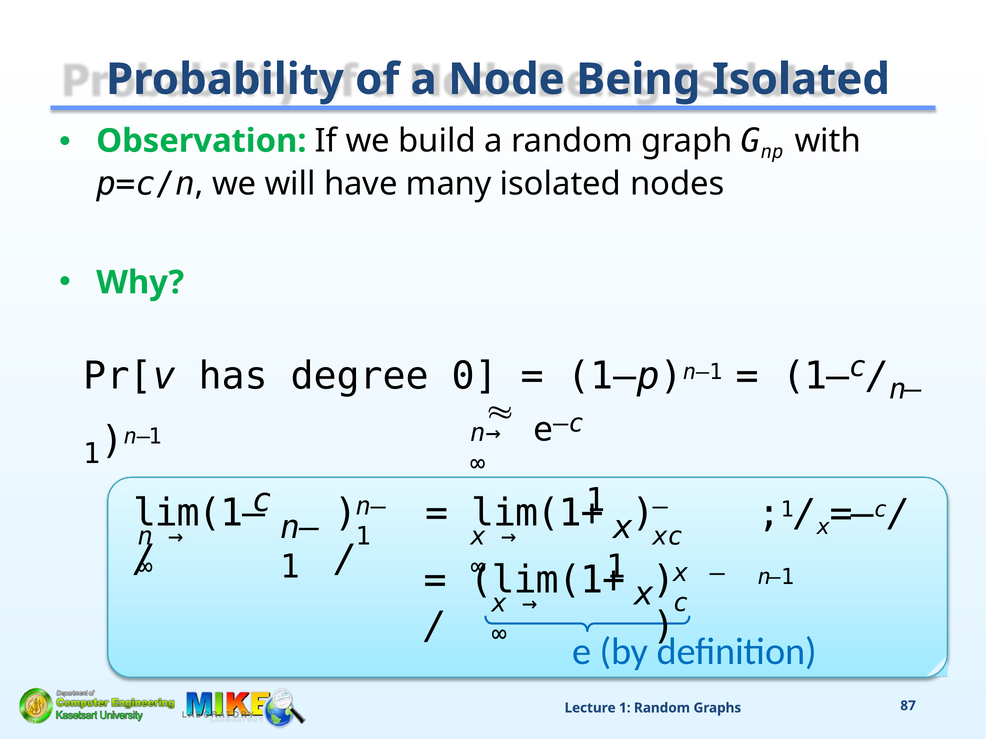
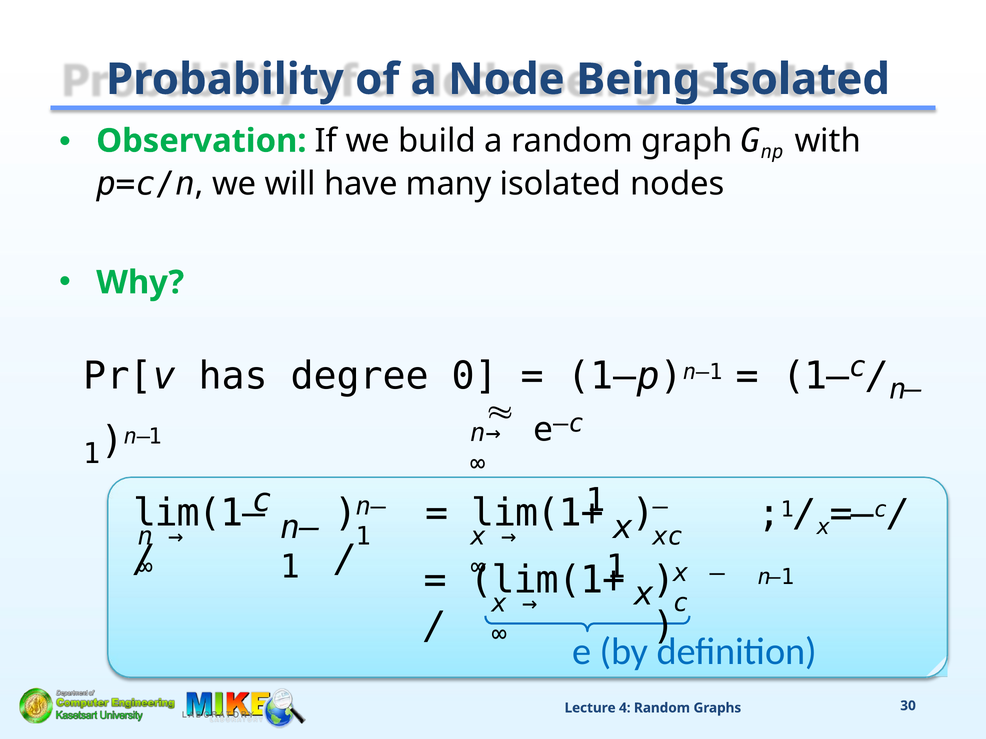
Lecture 1: 1 -> 4
87: 87 -> 30
